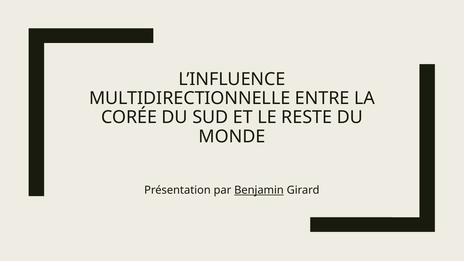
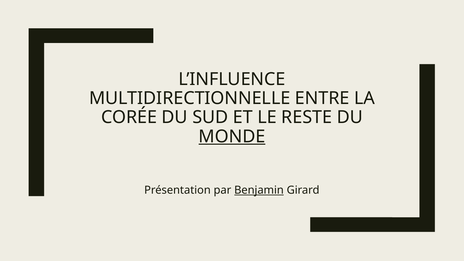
MONDE underline: none -> present
